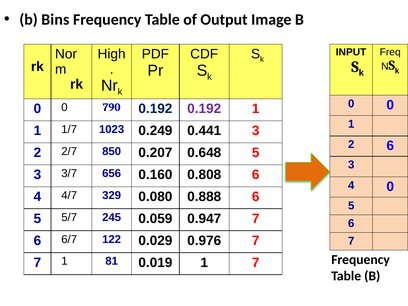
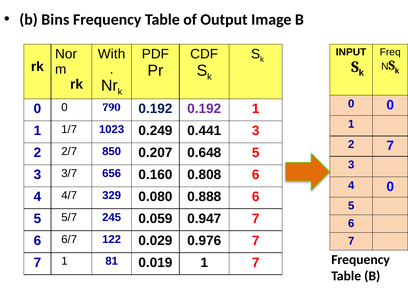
High: High -> With
2 6: 6 -> 7
